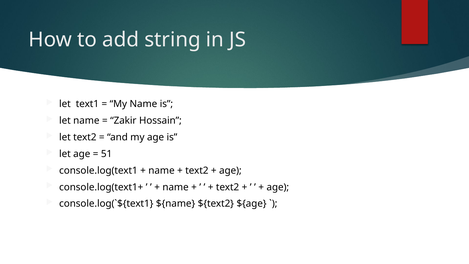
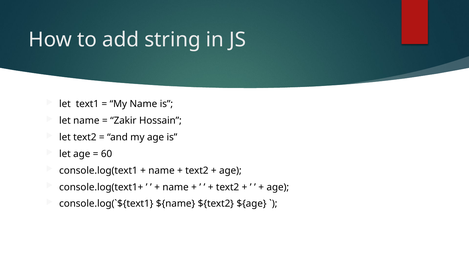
51: 51 -> 60
